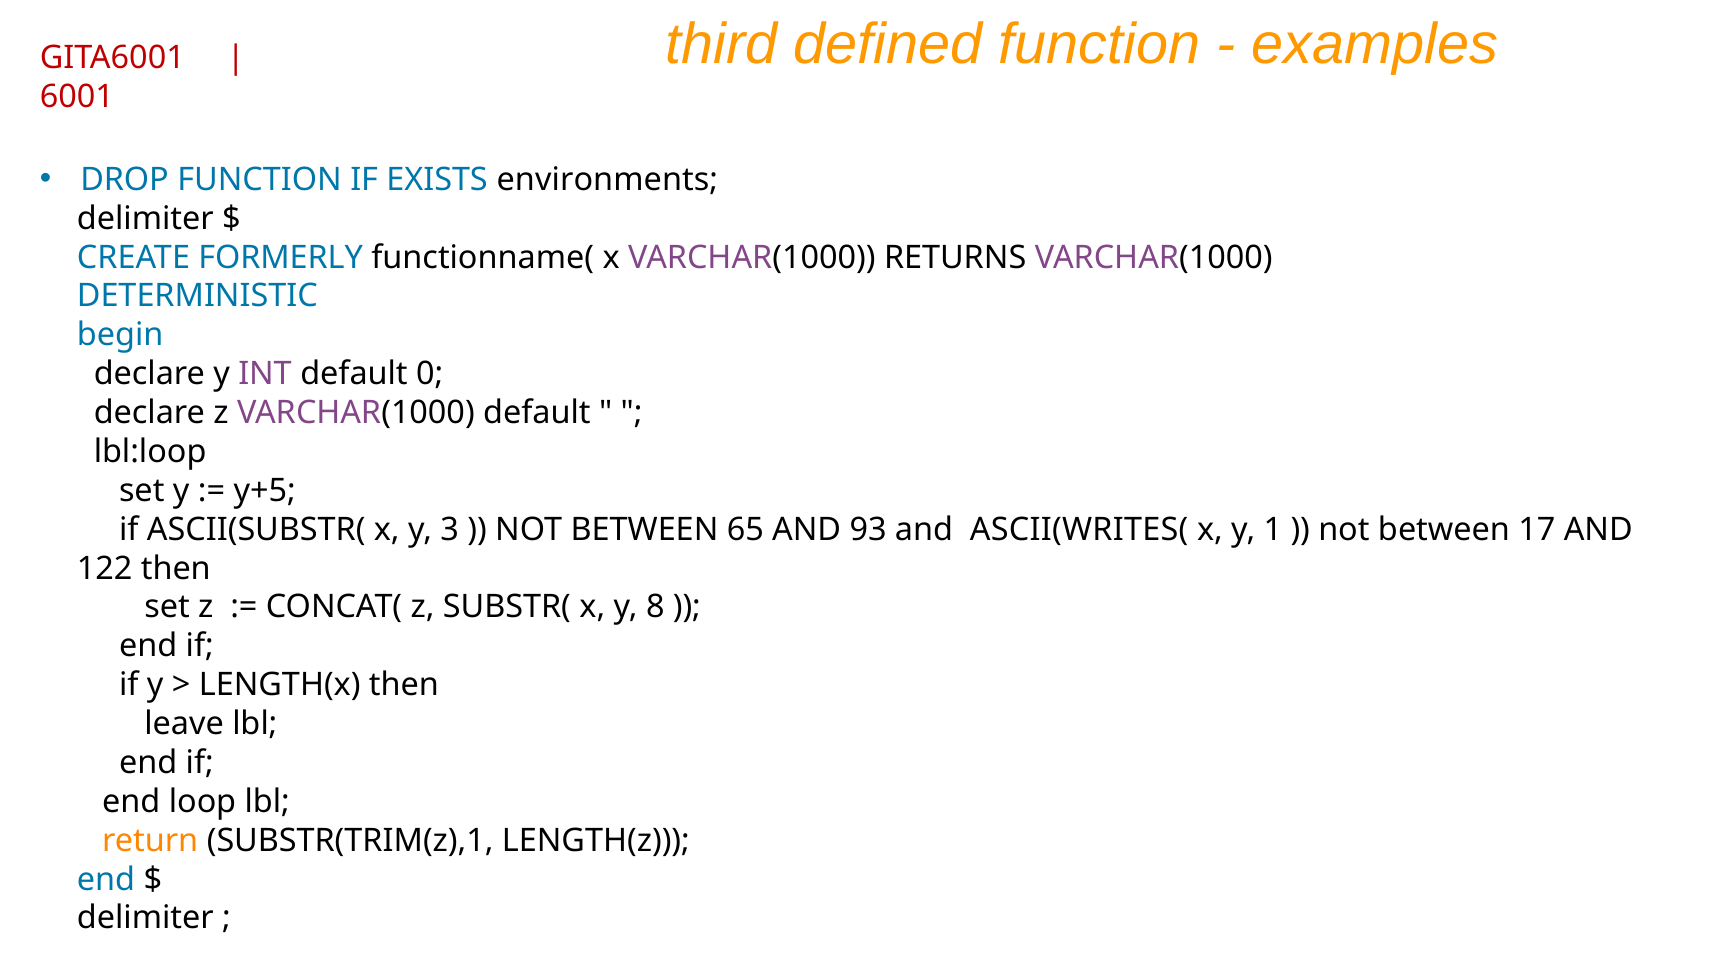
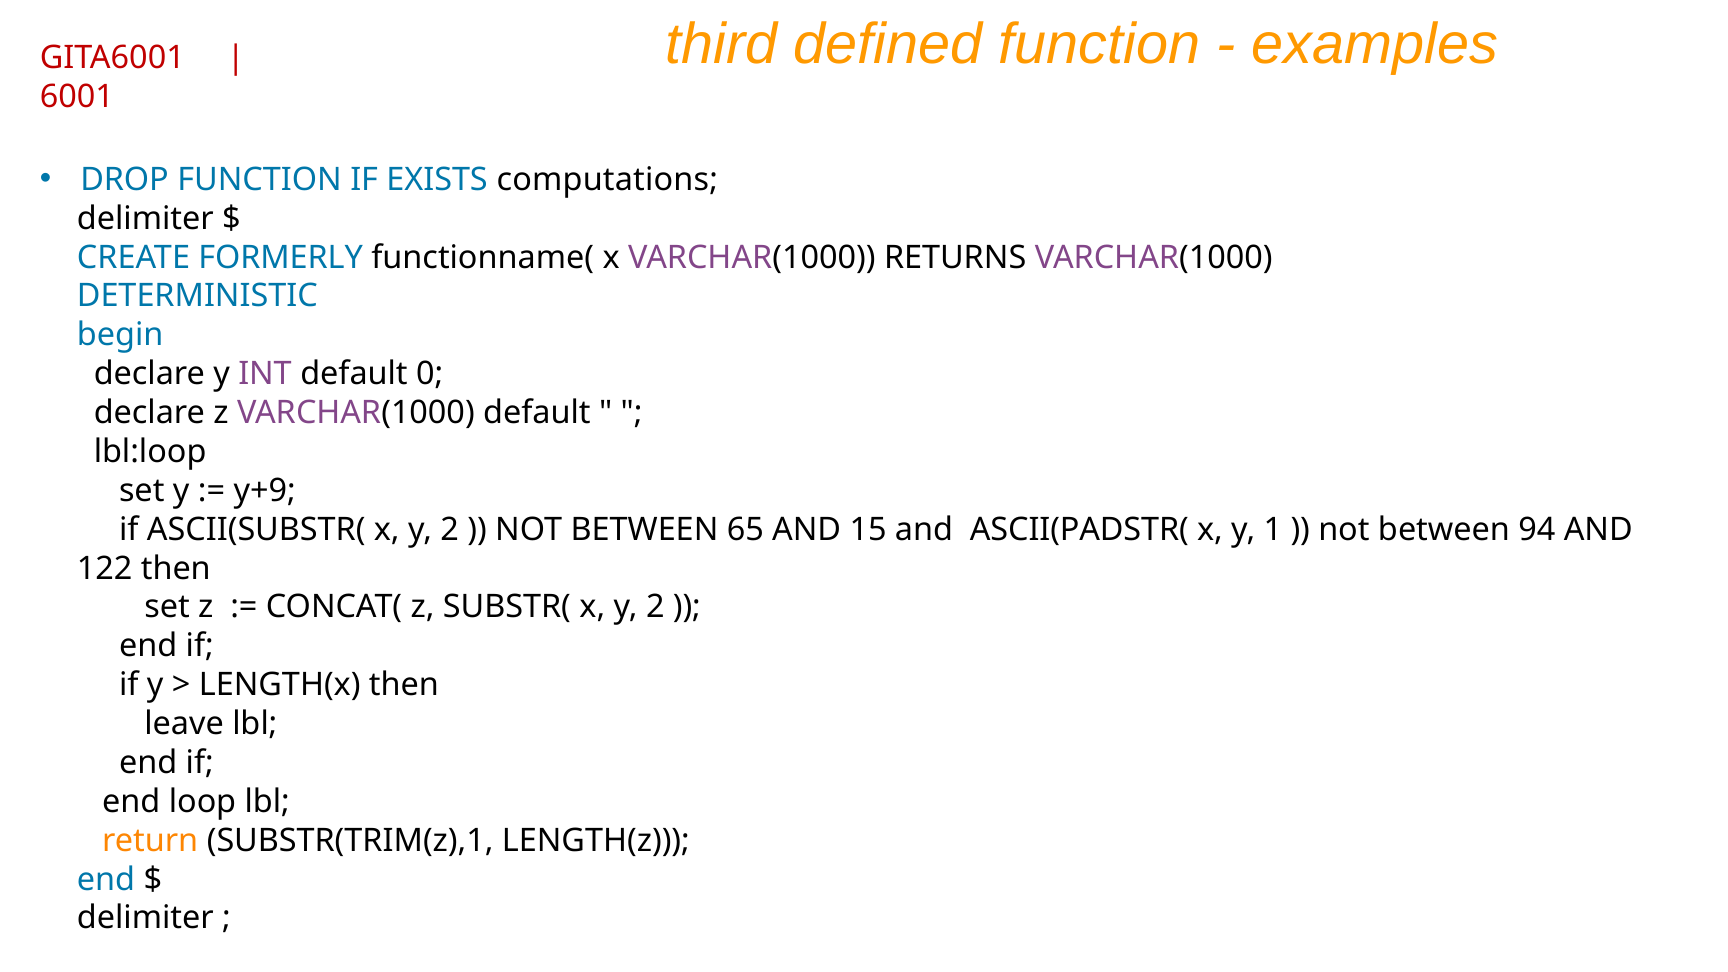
environments: environments -> computations
y+5: y+5 -> y+9
ASCII(SUBSTR( x y 3: 3 -> 2
93: 93 -> 15
ASCII(WRITES(: ASCII(WRITES( -> ASCII(PADSTR(
17: 17 -> 94
SUBSTR( x y 8: 8 -> 2
